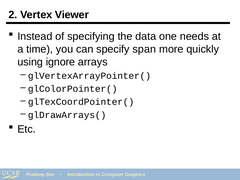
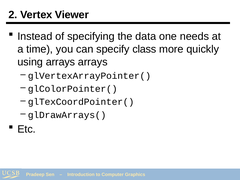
span: span -> class
using ignore: ignore -> arrays
